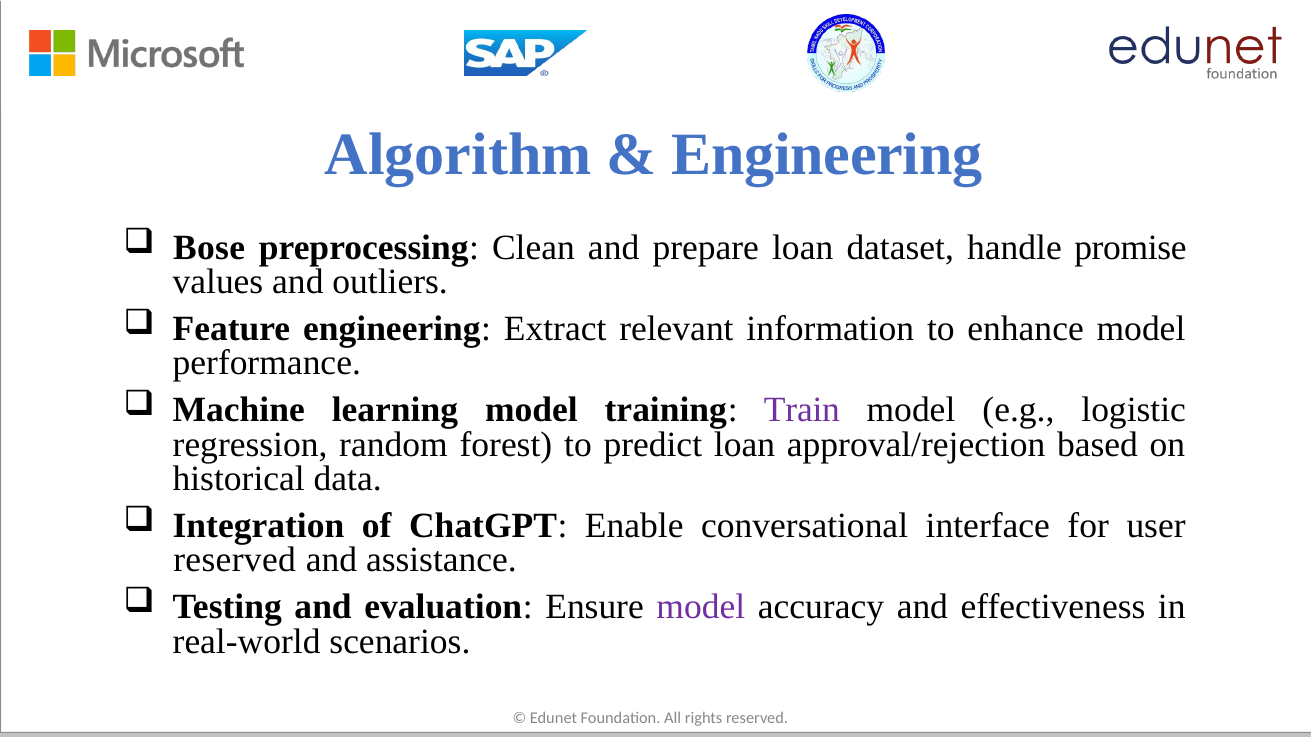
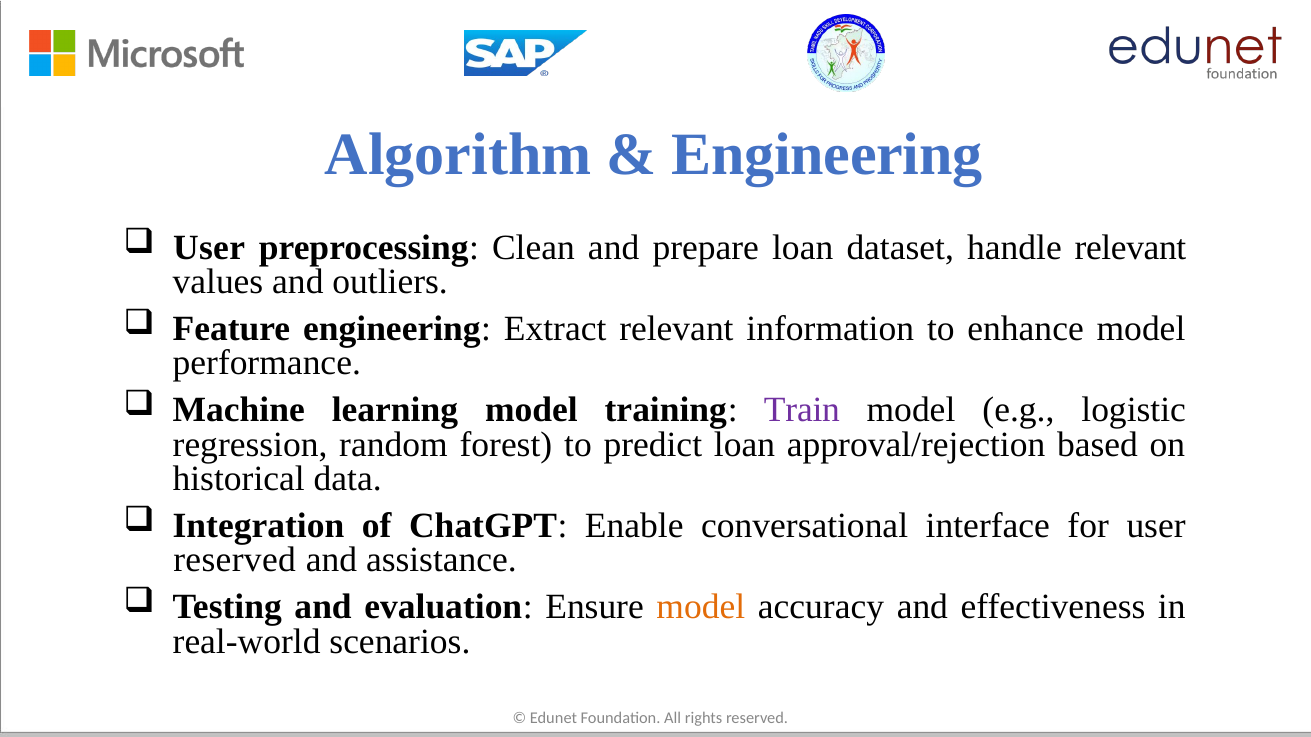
Bose at (209, 248): Bose -> User
handle promise: promise -> relevant
model at (701, 607) colour: purple -> orange
